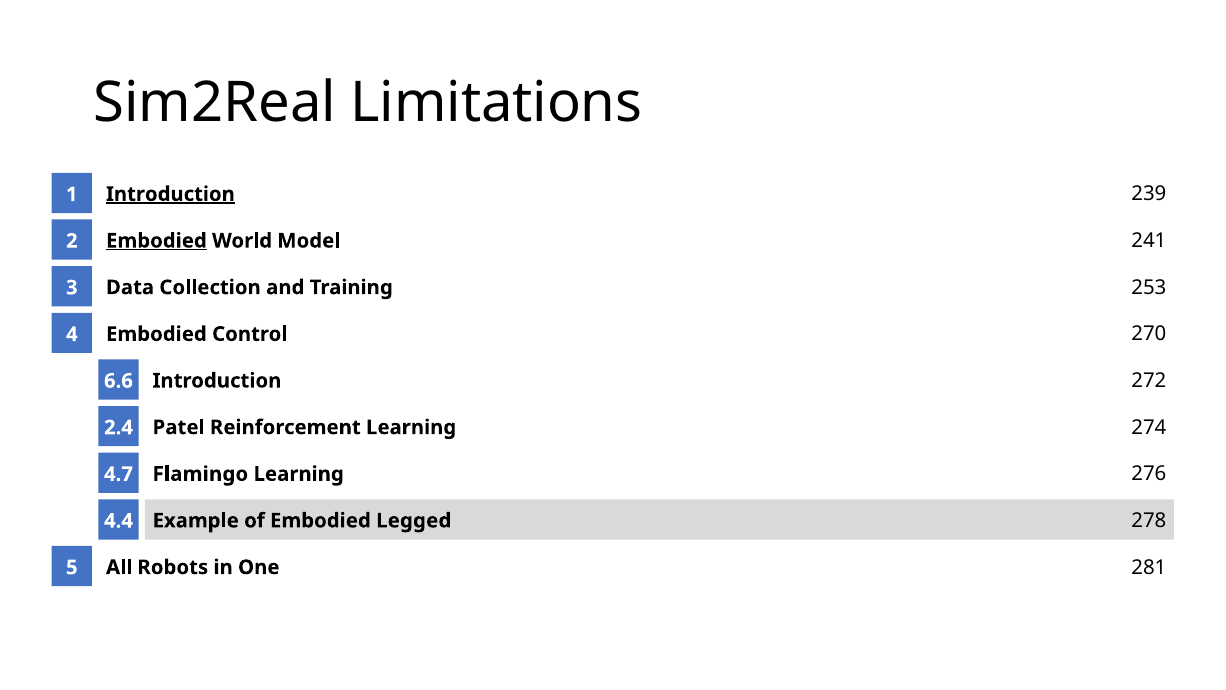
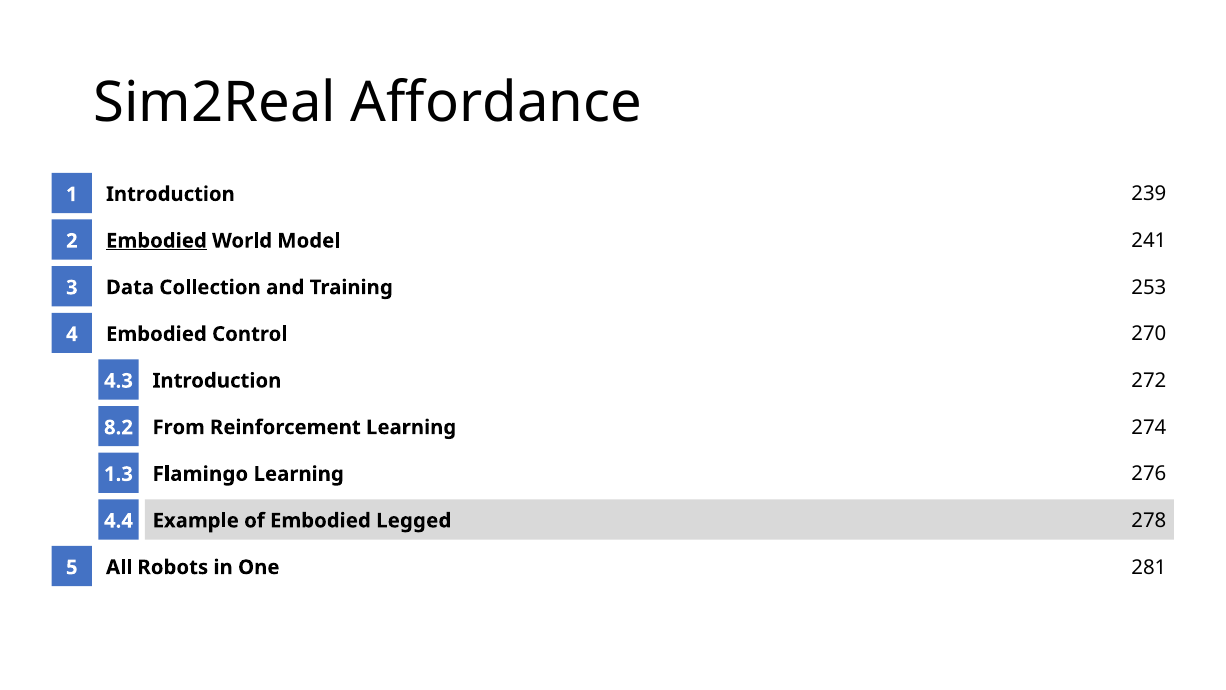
Limitations: Limitations -> Affordance
Introduction at (170, 194) underline: present -> none
6.6: 6.6 -> 4.3
Patel: Patel -> From
2.4: 2.4 -> 8.2
4.7: 4.7 -> 1.3
